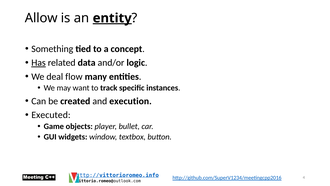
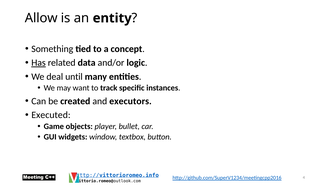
entity underline: present -> none
flow: flow -> until
execution: execution -> executors
